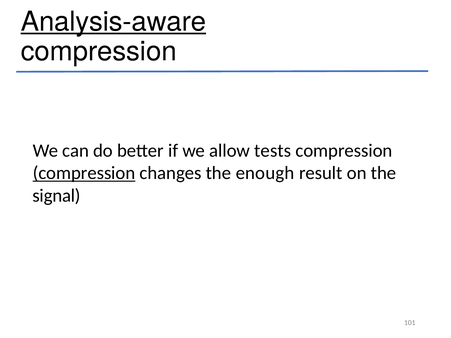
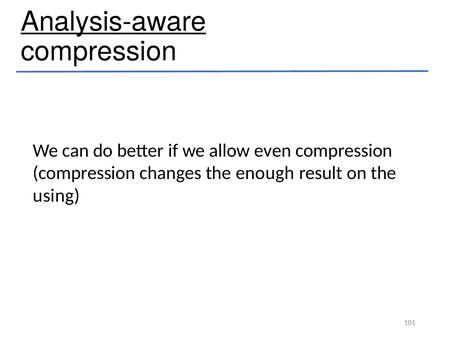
tests: tests -> even
compression at (84, 173) underline: present -> none
signal: signal -> using
